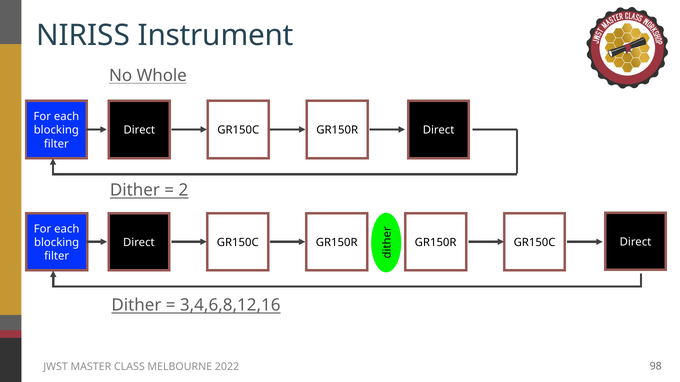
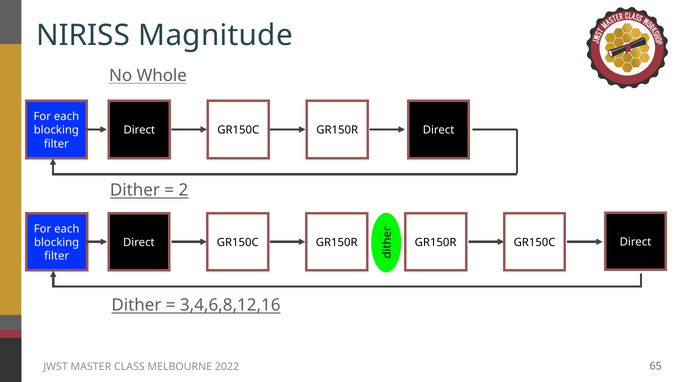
Instrument: Instrument -> Magnitude
98: 98 -> 65
